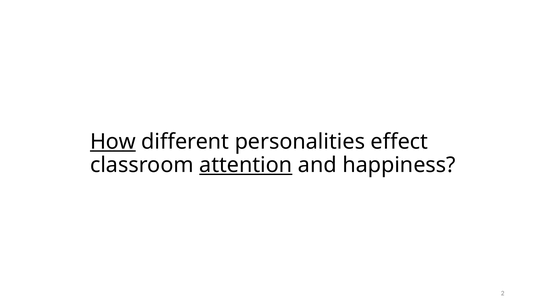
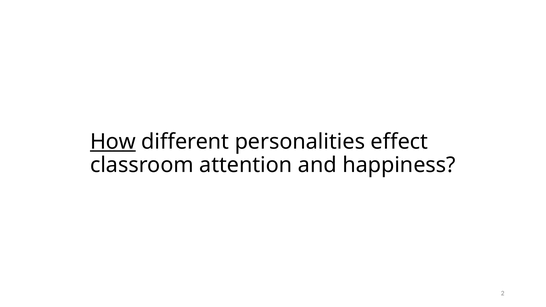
attention underline: present -> none
